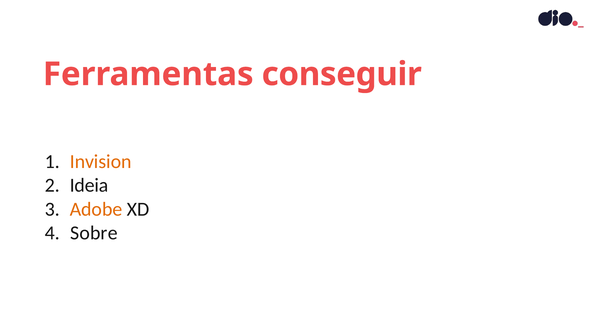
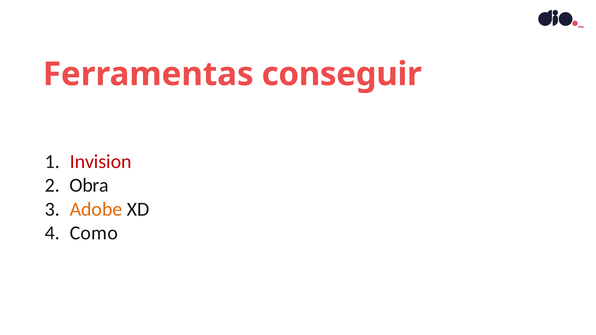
Invision colour: orange -> red
Ideia: Ideia -> Obra
Sobre: Sobre -> Como
